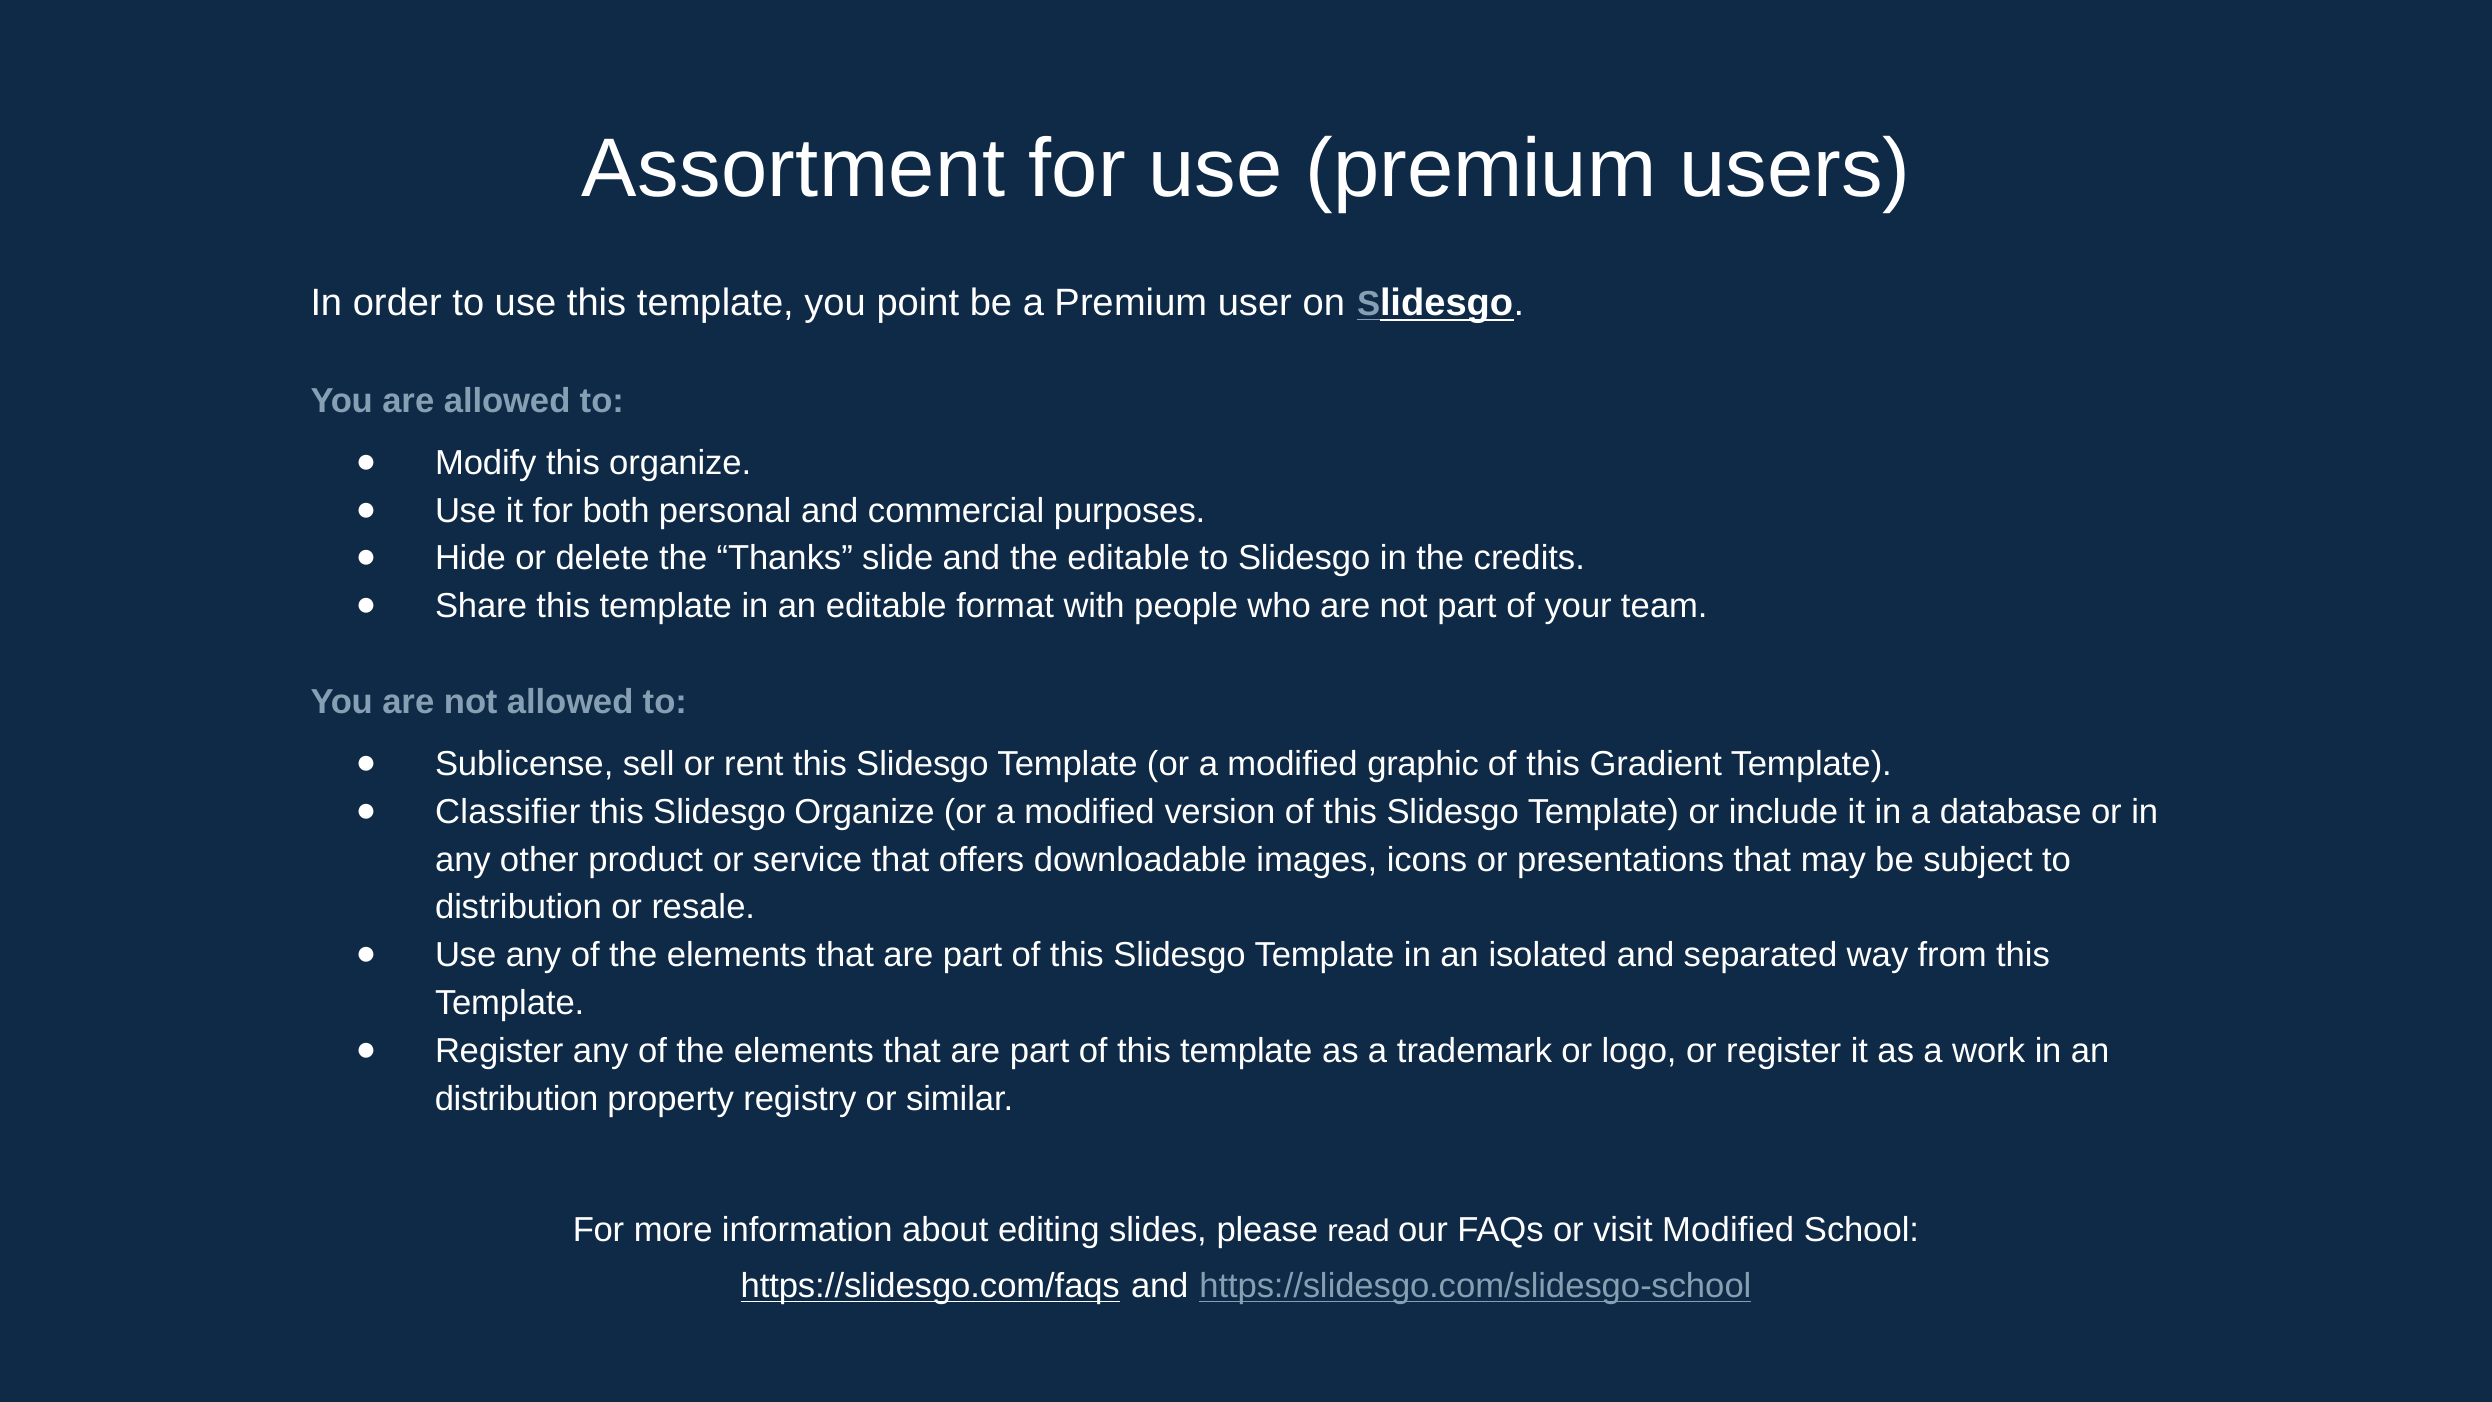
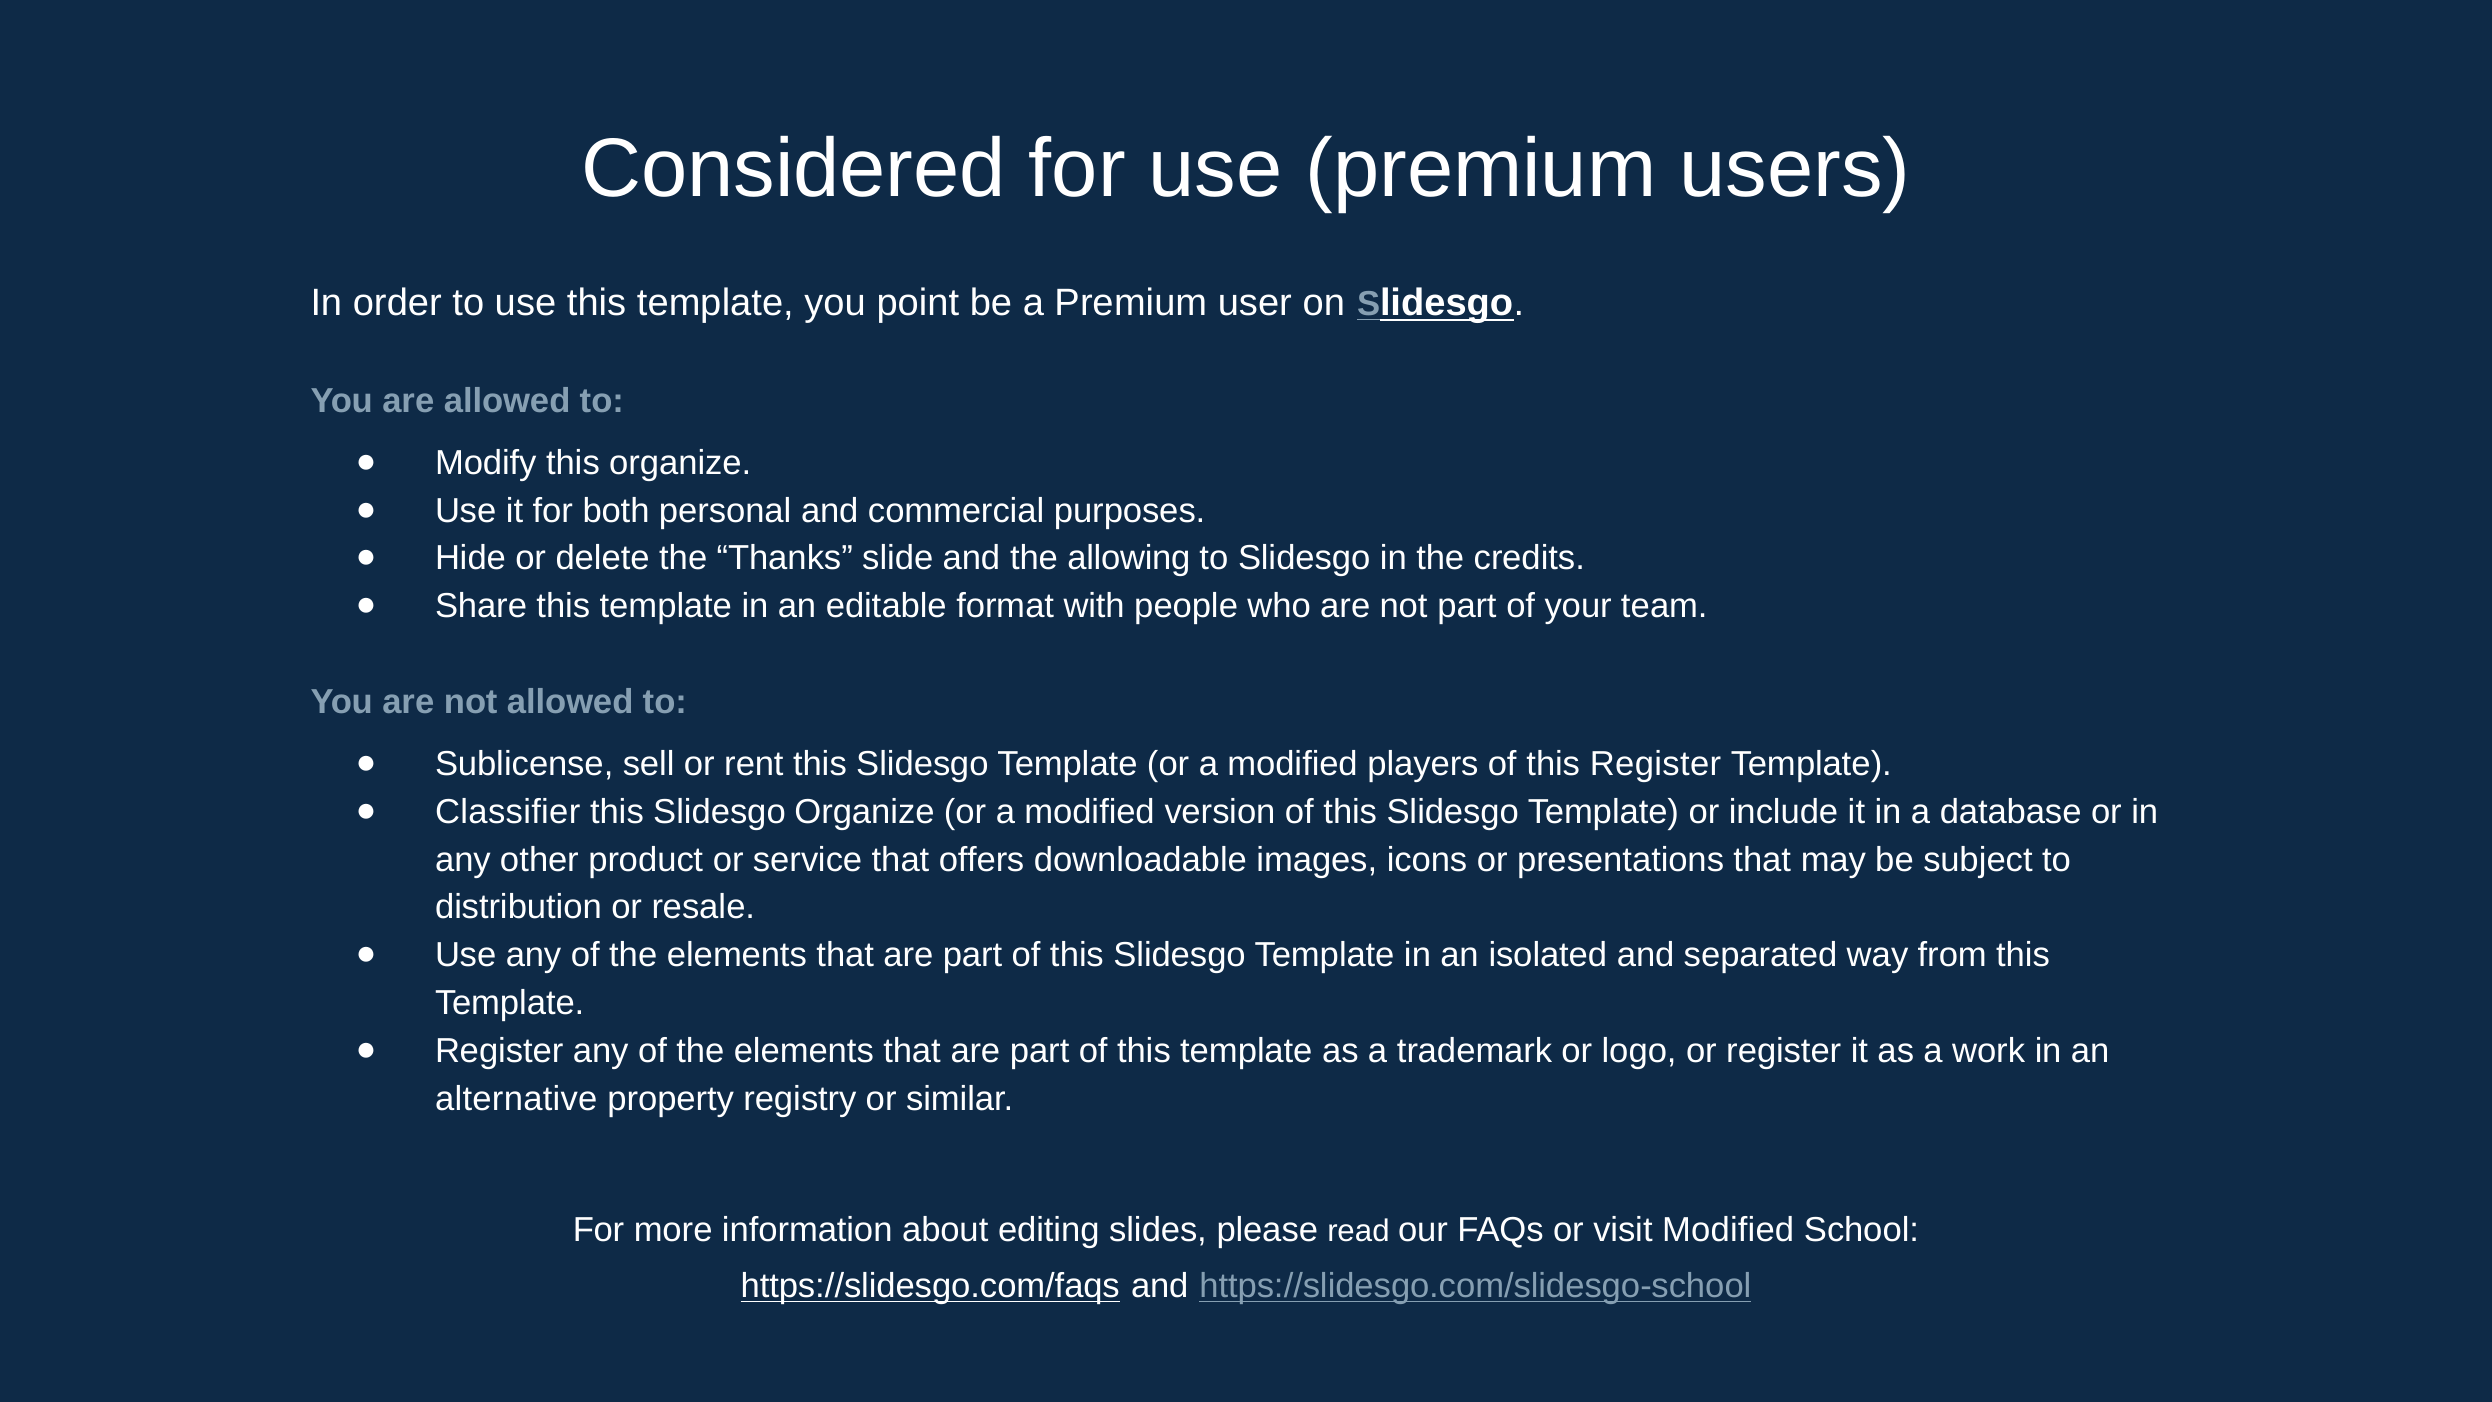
Assortment: Assortment -> Considered
the editable: editable -> allowing
graphic: graphic -> players
this Gradient: Gradient -> Register
distribution at (517, 1098): distribution -> alternative
